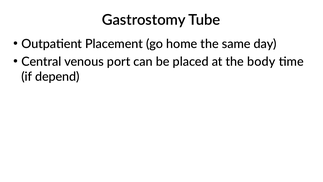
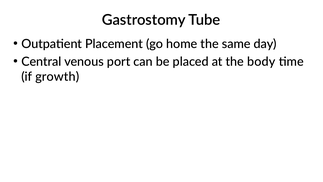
depend: depend -> growth
